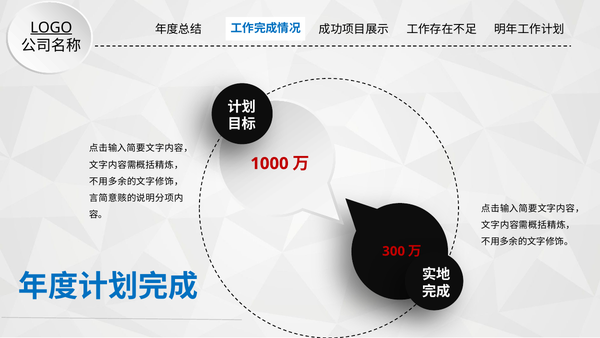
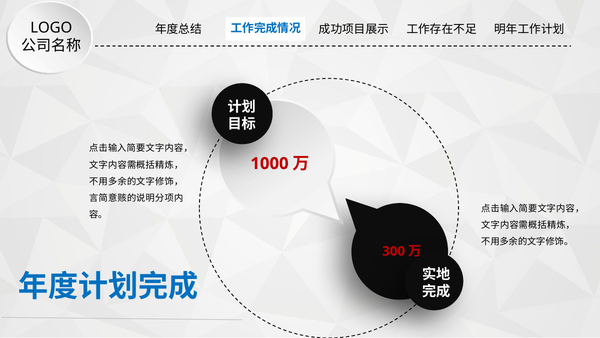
LOGO underline: present -> none
